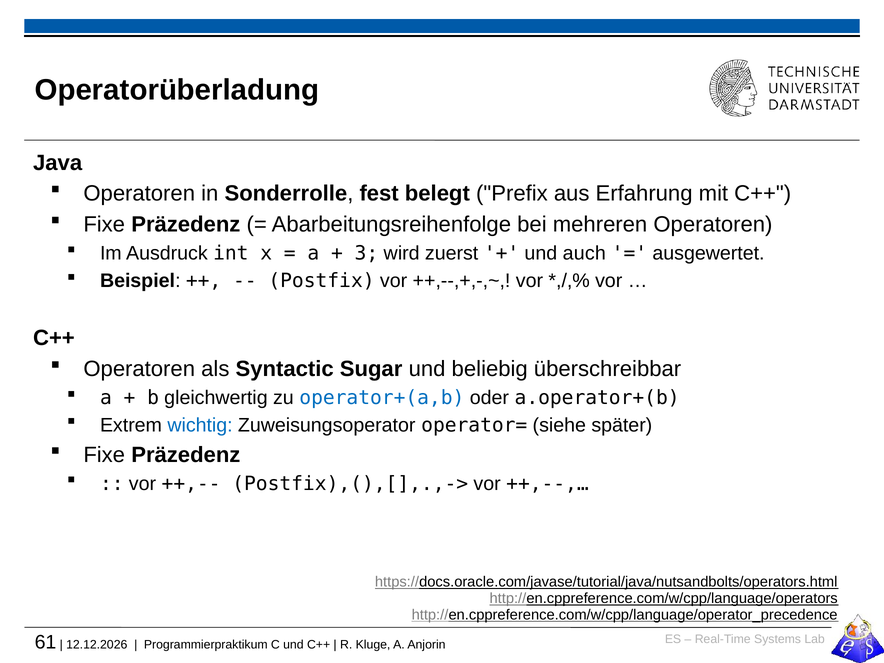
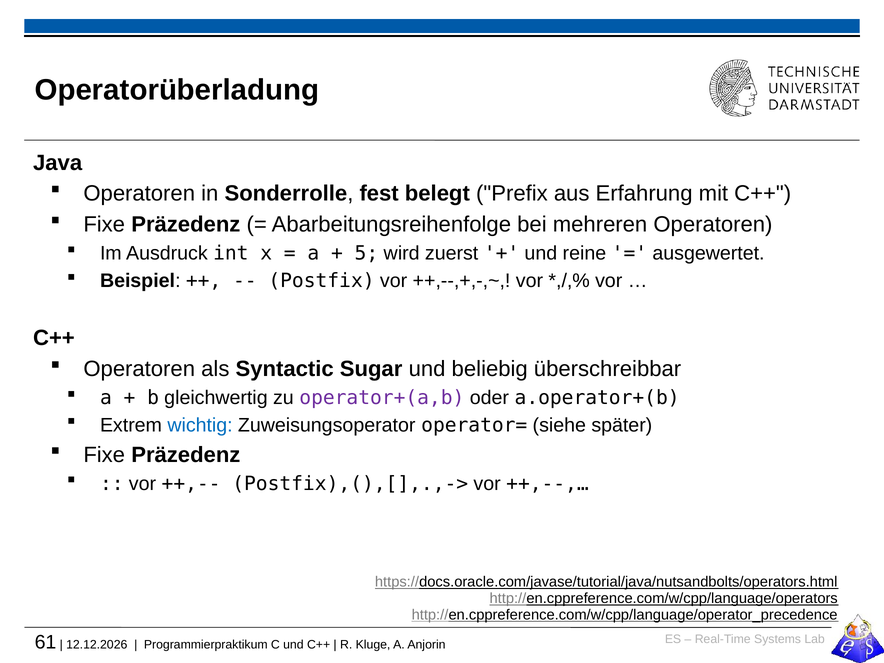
3: 3 -> 5
auch: auch -> reine
operator+(a,b colour: blue -> purple
